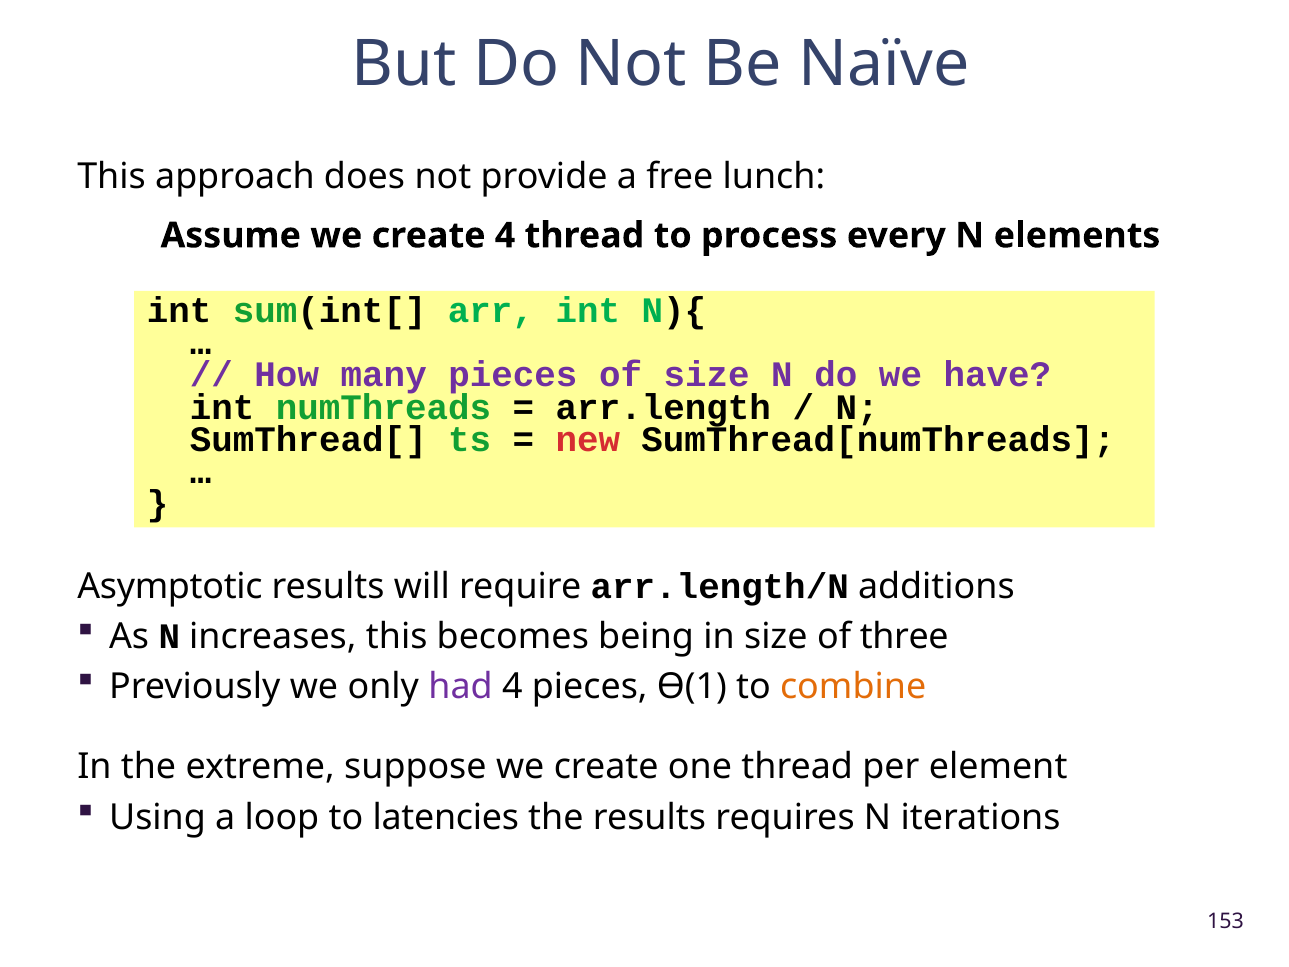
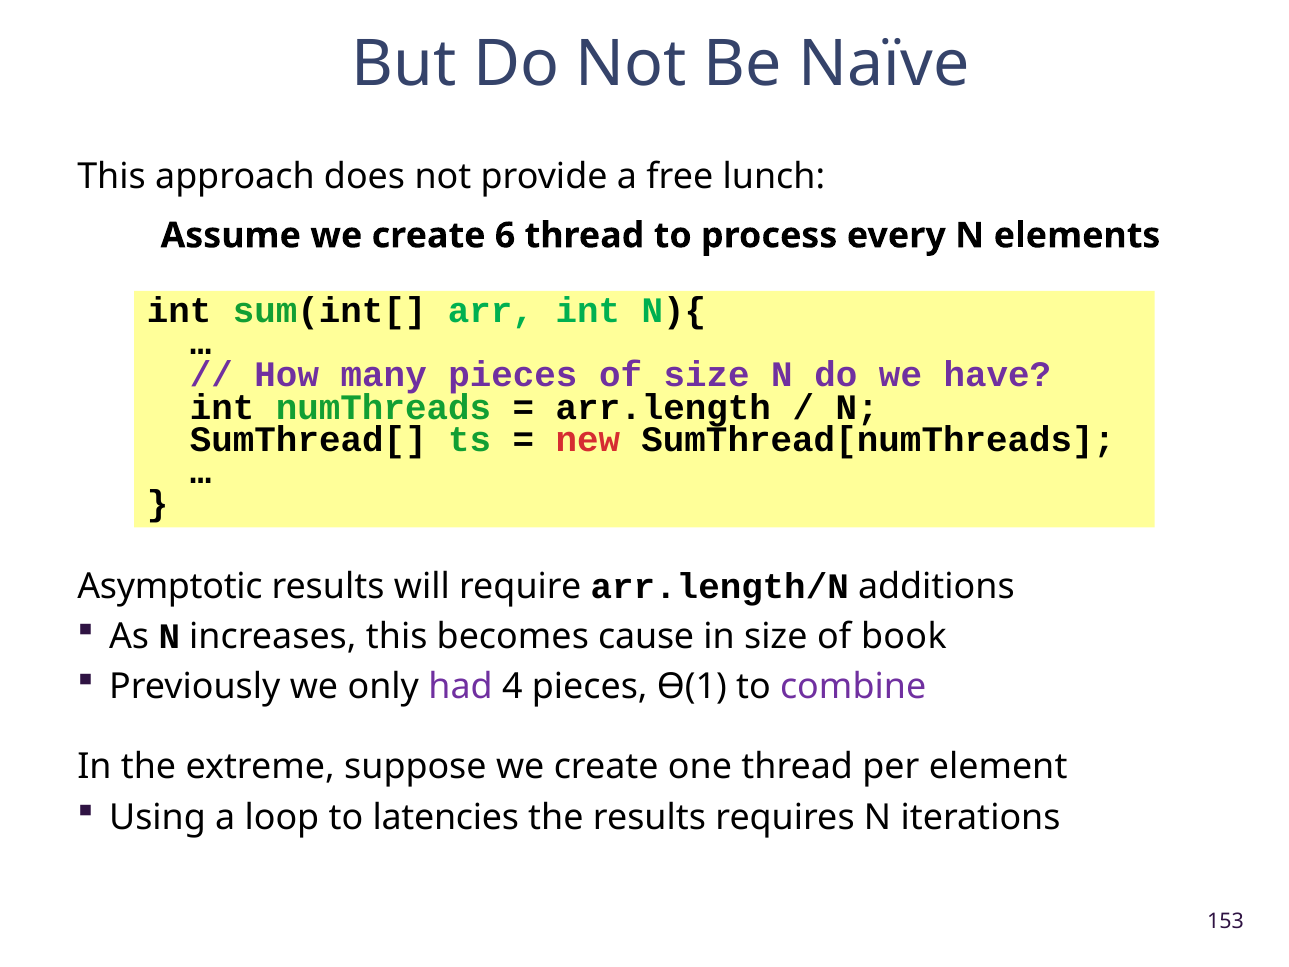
create 4: 4 -> 6
being: being -> cause
three: three -> book
combine colour: orange -> purple
